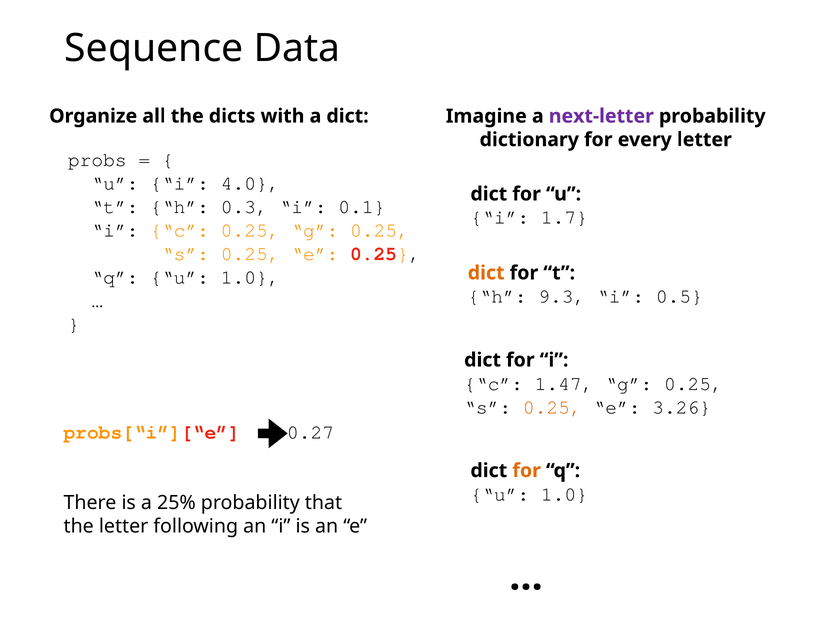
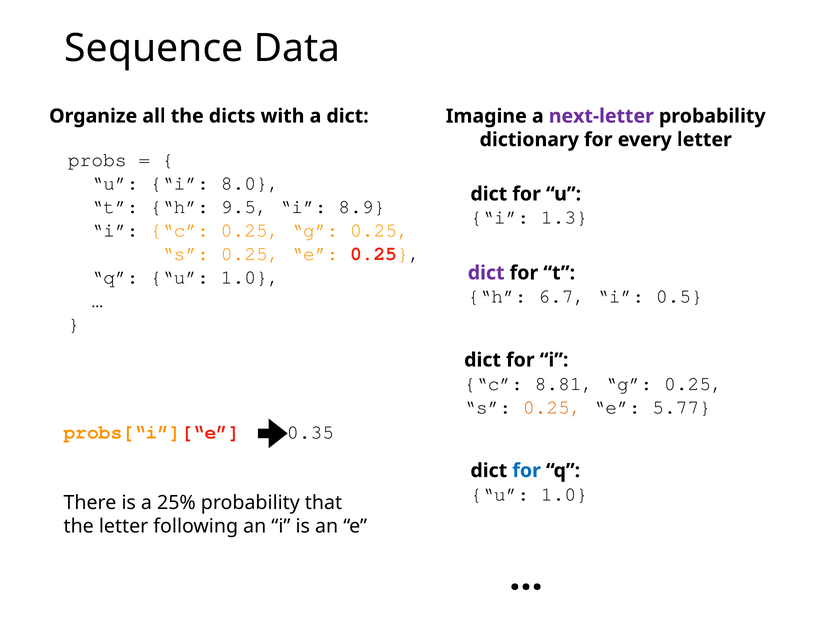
4.0: 4.0 -> 8.0
0.3: 0.3 -> 9.5
0.1: 0.1 -> 8.9
1.7: 1.7 -> 1.3
dict at (486, 273) colour: orange -> purple
9.3: 9.3 -> 6.7
1.47: 1.47 -> 8.81
3.26: 3.26 -> 5.77
0.27: 0.27 -> 0.35
for at (527, 471) colour: orange -> blue
